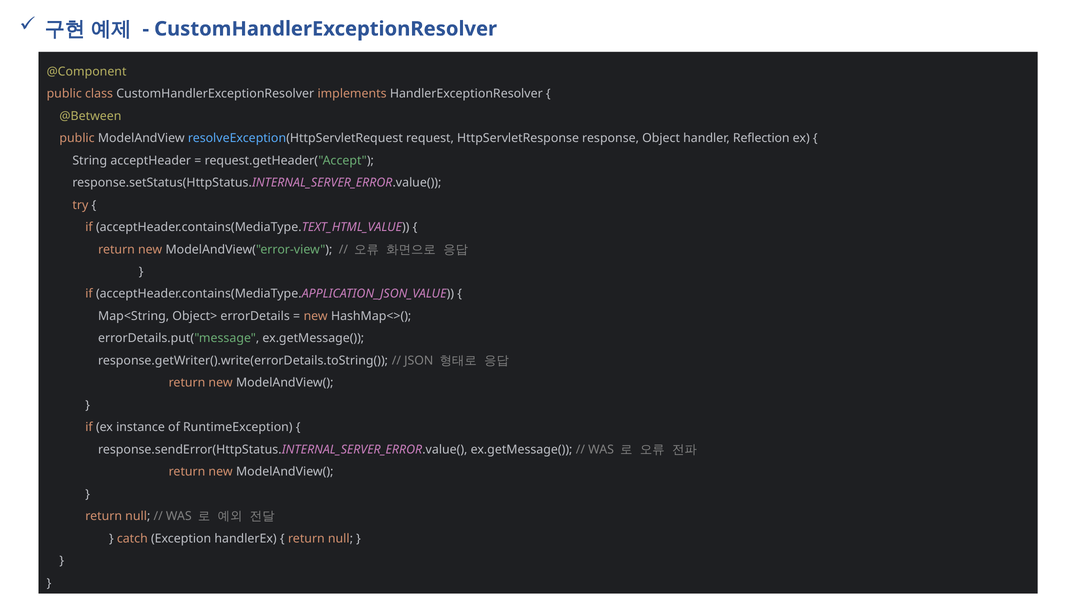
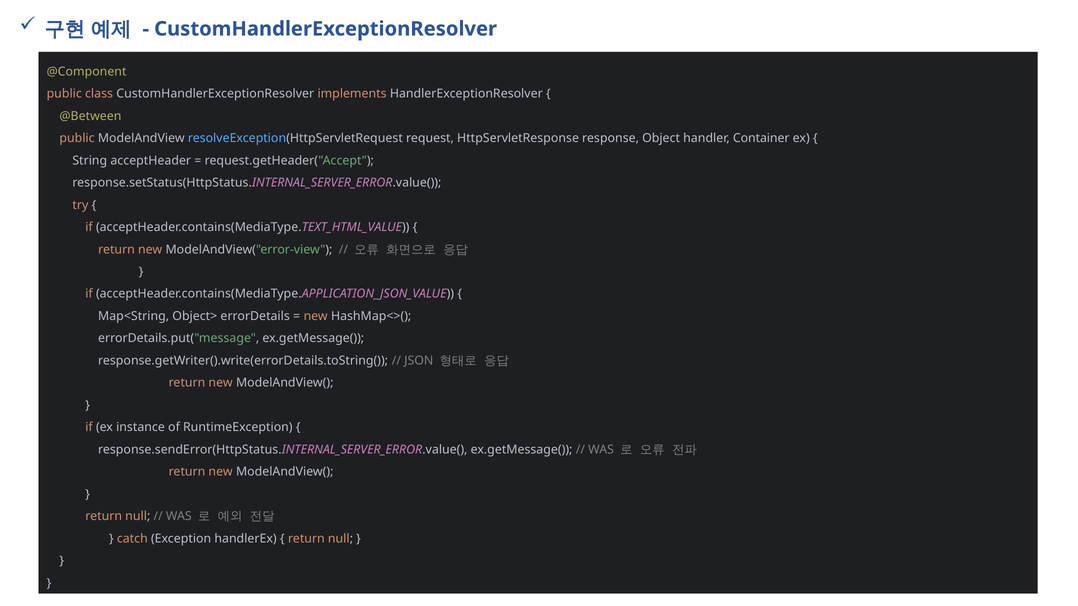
Reflection: Reflection -> Container
